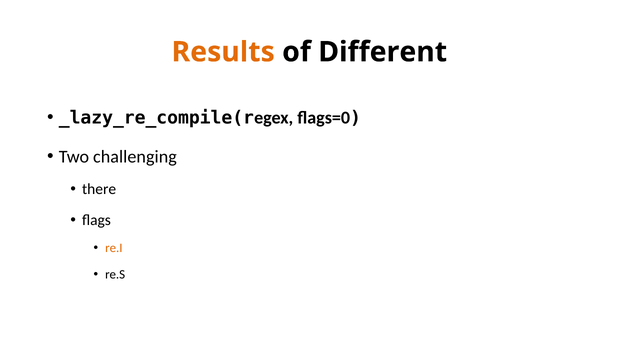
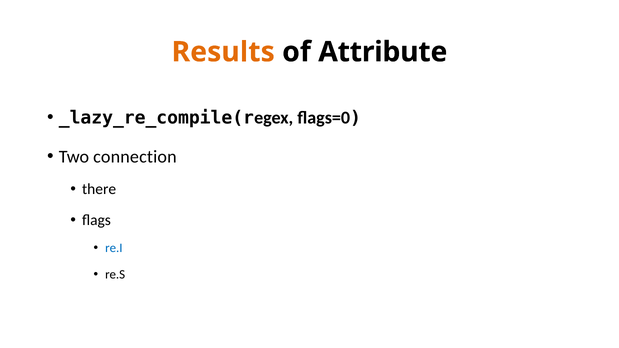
Different: Different -> Attribute
challenging: challenging -> connection
re.I colour: orange -> blue
